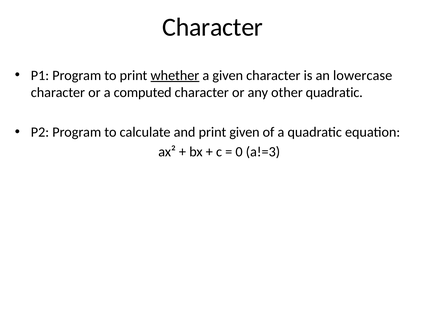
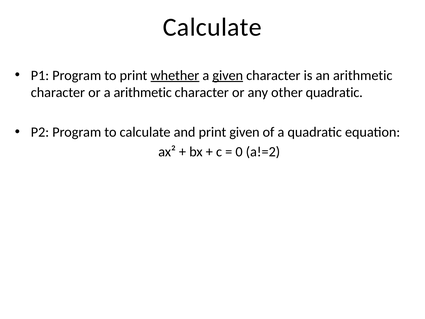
Character at (213, 27): Character -> Calculate
given at (228, 75) underline: none -> present
an lowercase: lowercase -> arithmetic
a computed: computed -> arithmetic
a!=3: a!=3 -> a!=2
